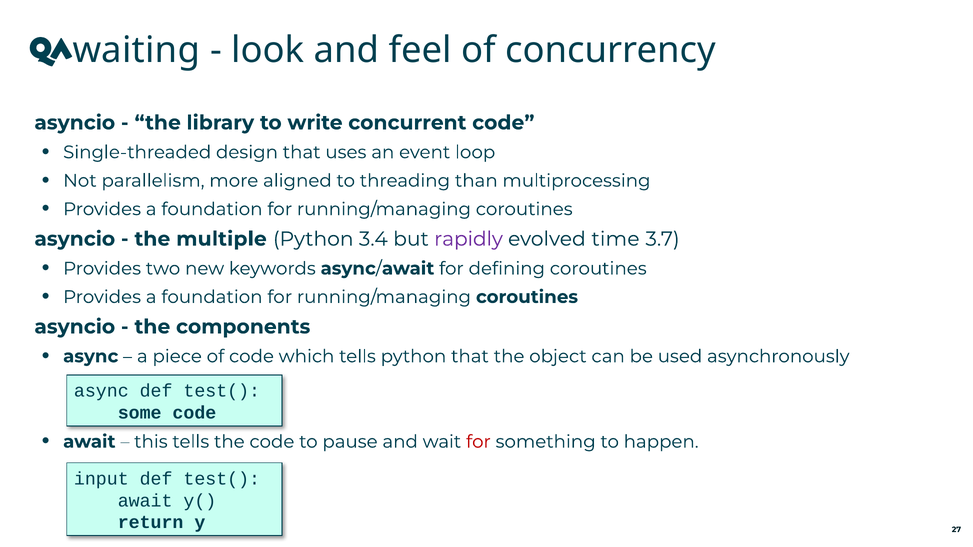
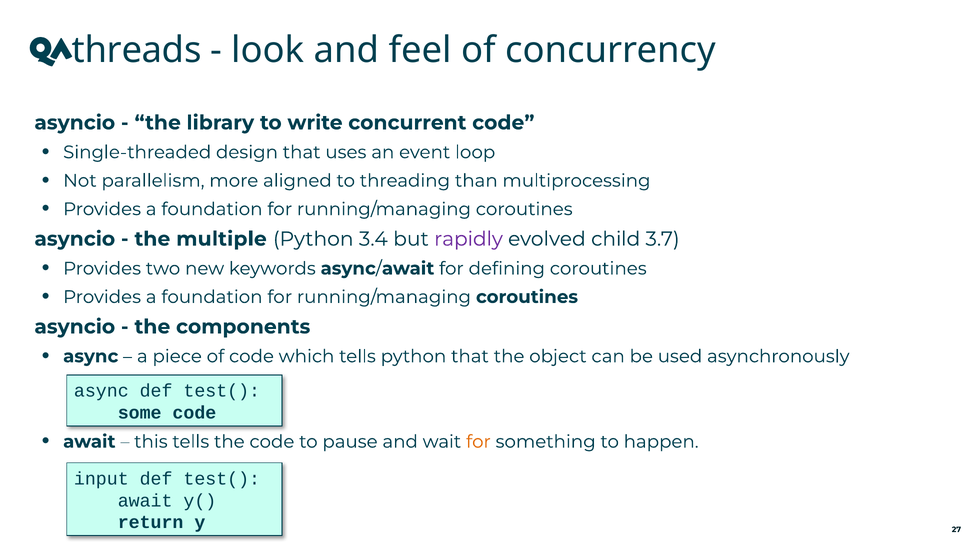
waiting: waiting -> threads
time: time -> child
for at (478, 442) colour: red -> orange
